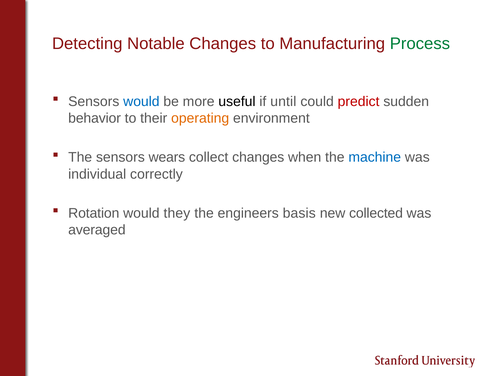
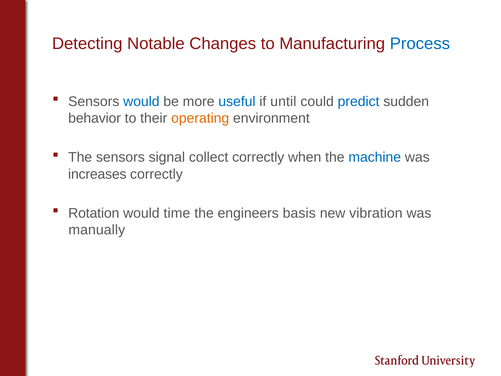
Process colour: green -> blue
useful colour: black -> blue
predict colour: red -> blue
wears: wears -> signal
collect changes: changes -> correctly
individual: individual -> increases
they: they -> time
collected: collected -> vibration
averaged: averaged -> manually
